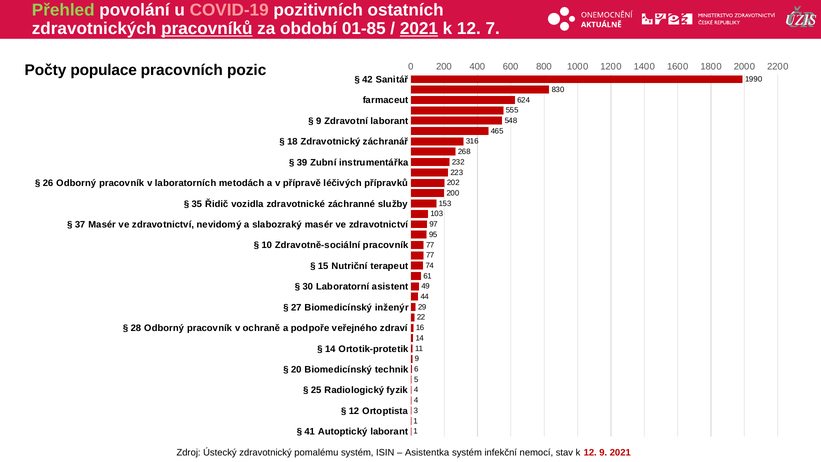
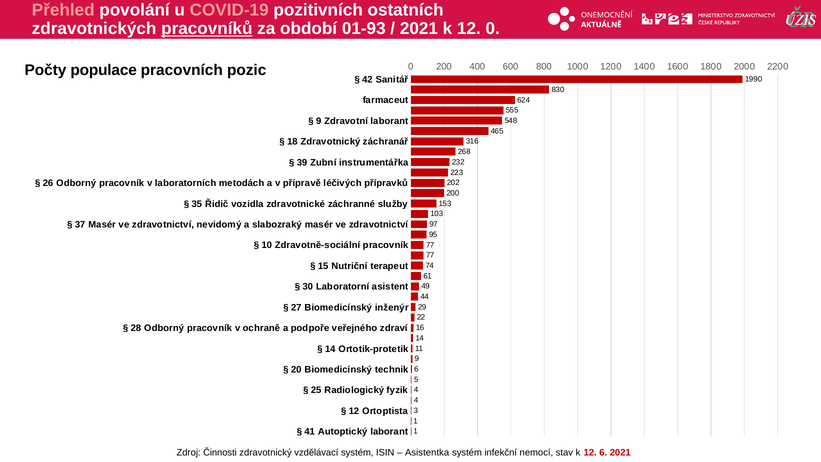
Přehled colour: light green -> pink
01-85: 01-85 -> 01-93
2021 at (419, 29) underline: present -> none
12 7: 7 -> 0
Ústecký: Ústecký -> Činnosti
pomalému: pomalému -> vzdělávací
12 9: 9 -> 6
